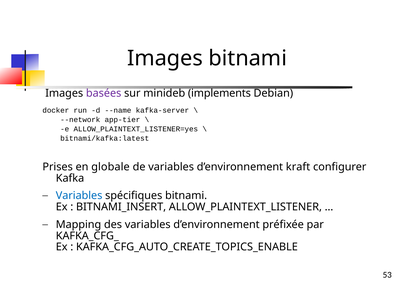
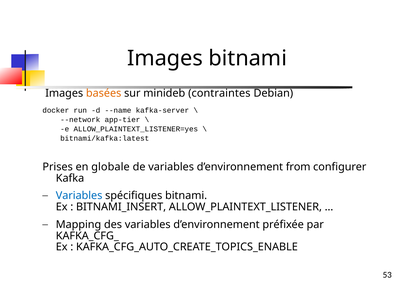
basées colour: purple -> orange
implements: implements -> contraintes
kraft: kraft -> from
